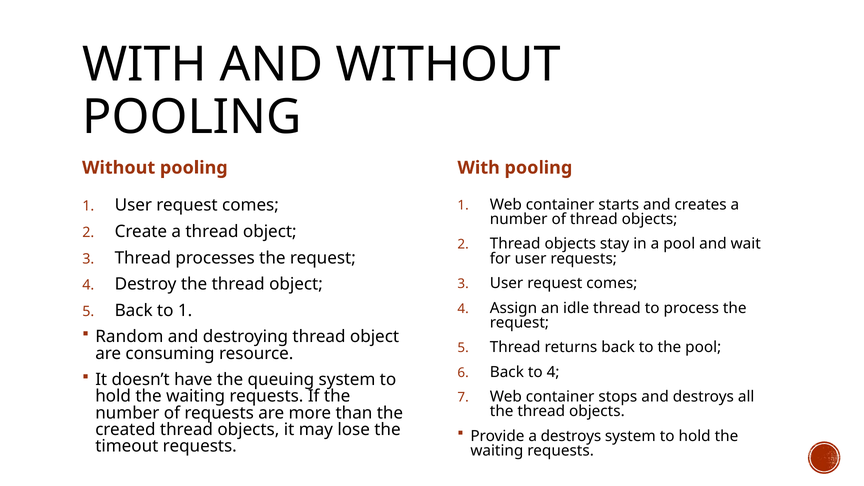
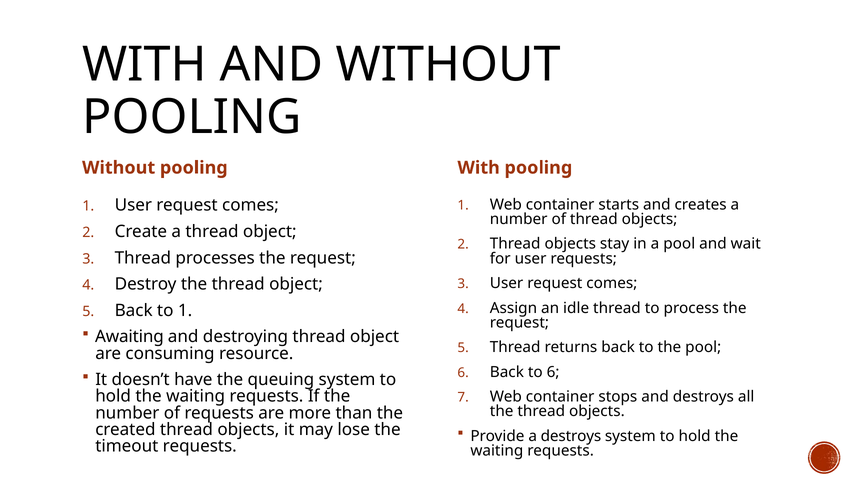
Random: Random -> Awaiting
to 4: 4 -> 6
